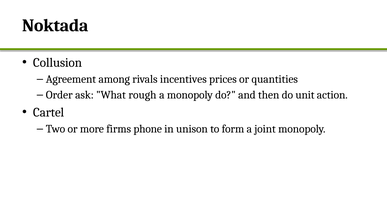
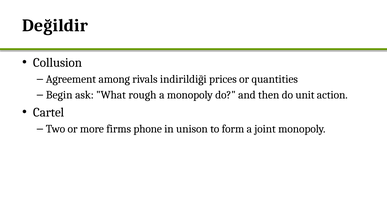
Noktada: Noktada -> Değildir
incentives: incentives -> indirildiği
Order: Order -> Begin
